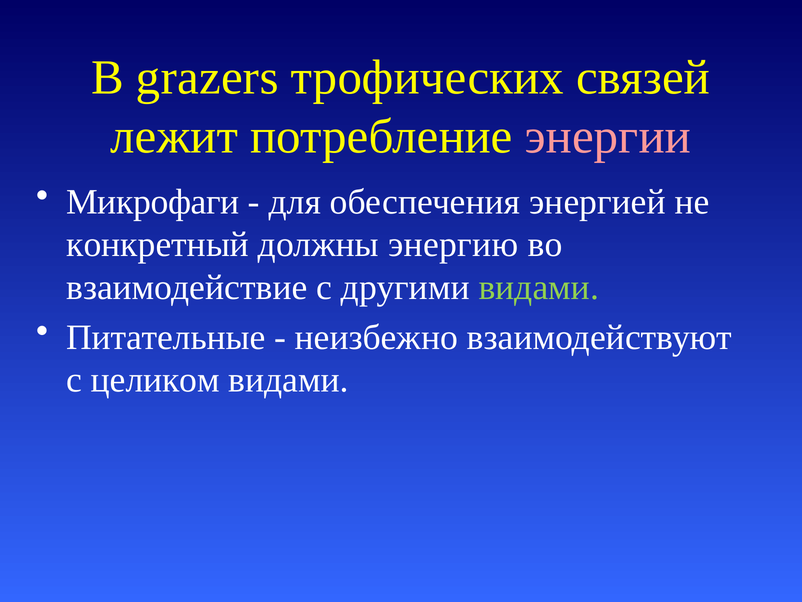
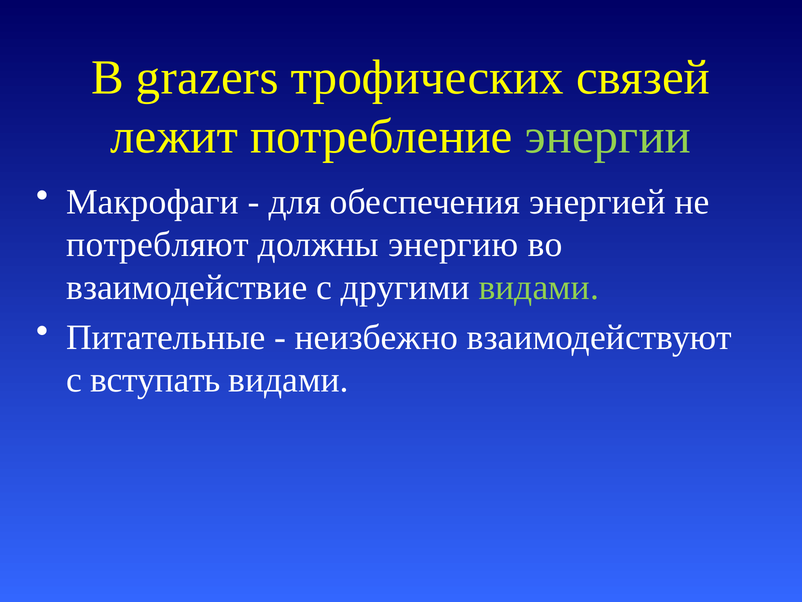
энергии colour: pink -> light green
Микрофаги: Микрофаги -> Макрофаги
конкретный: конкретный -> потребляют
целиком: целиком -> вступать
